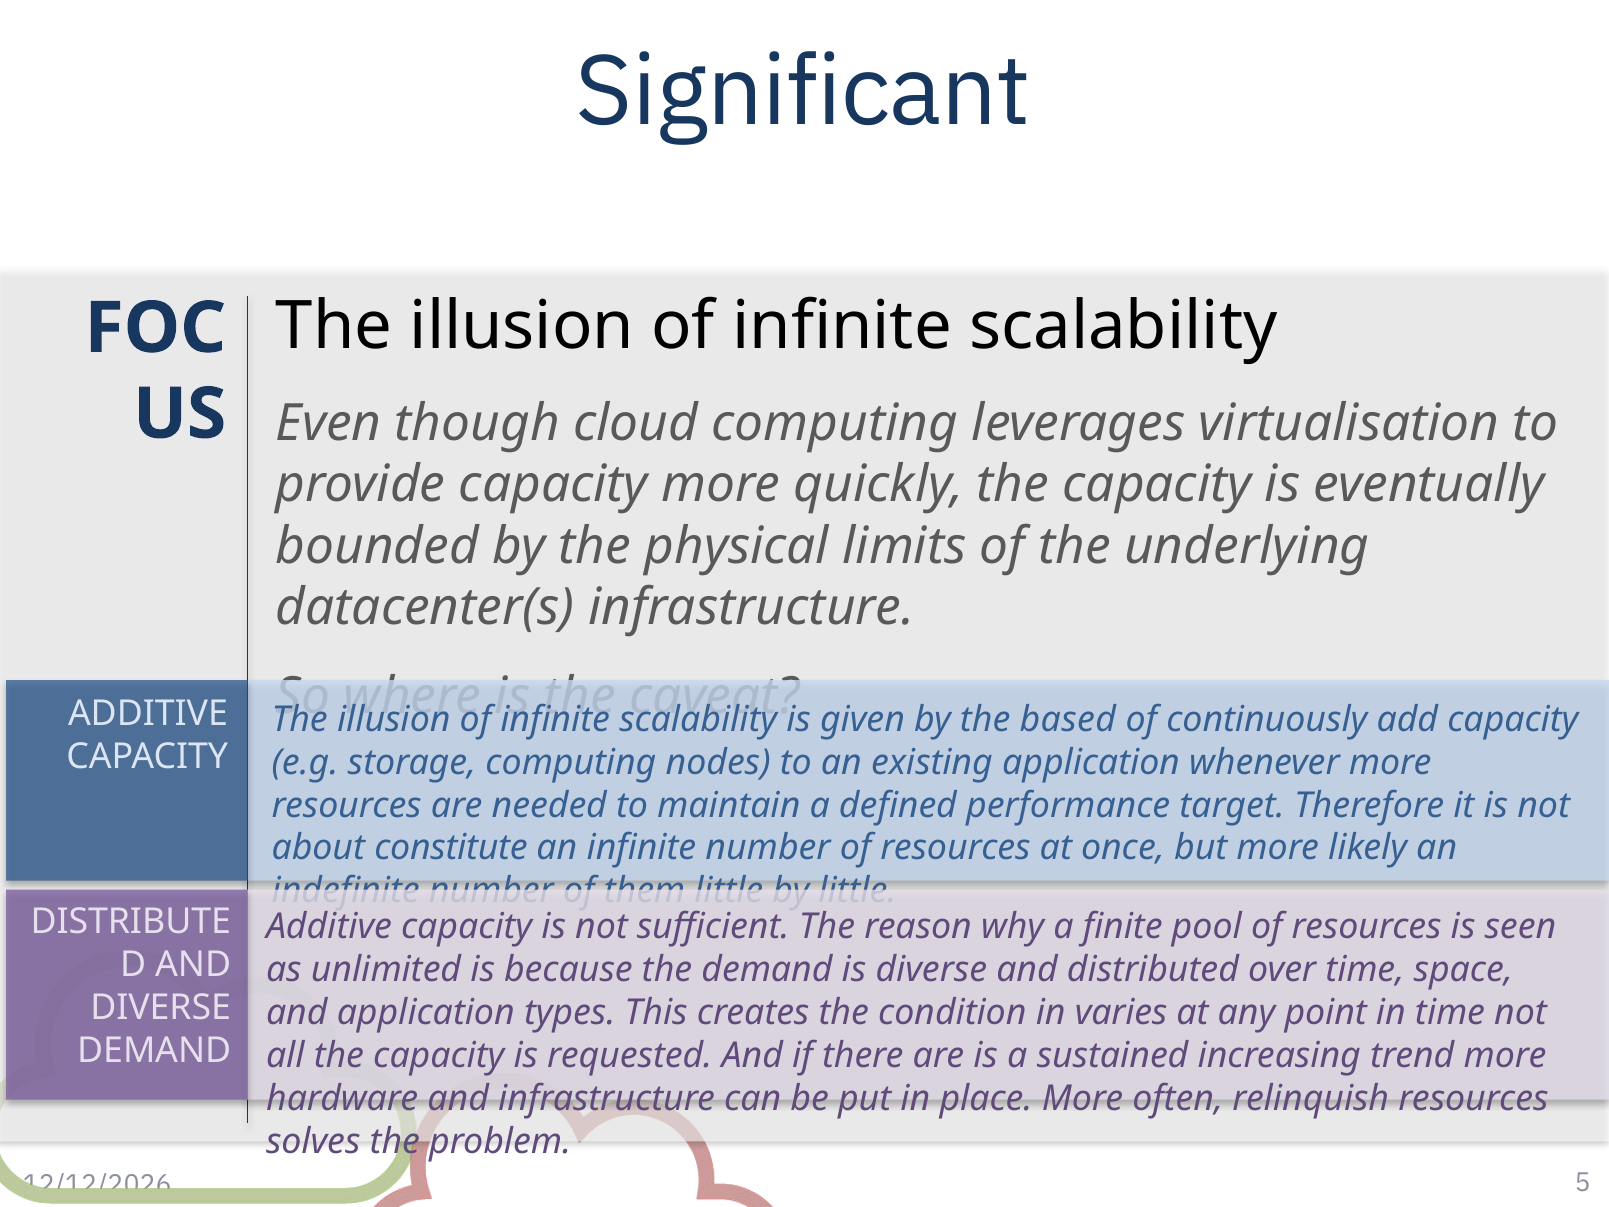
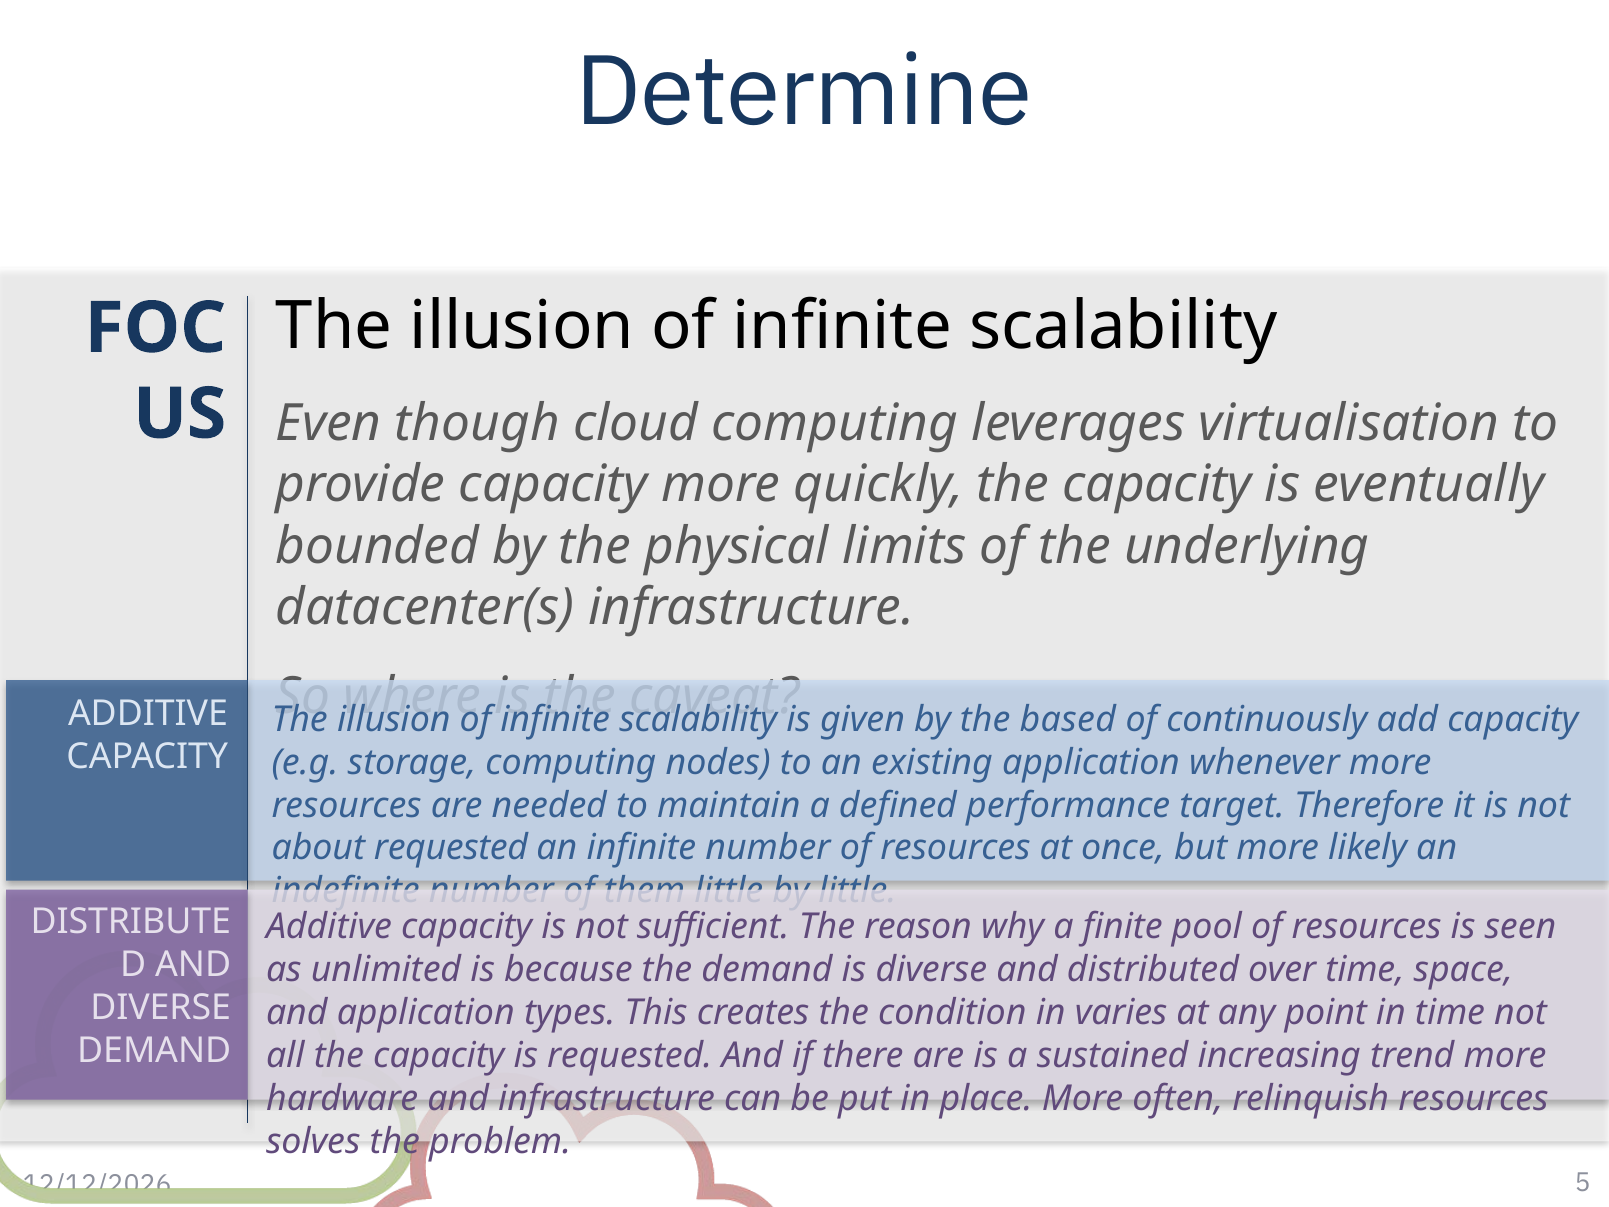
Significant: Significant -> Determine
about constitute: constitute -> requested
